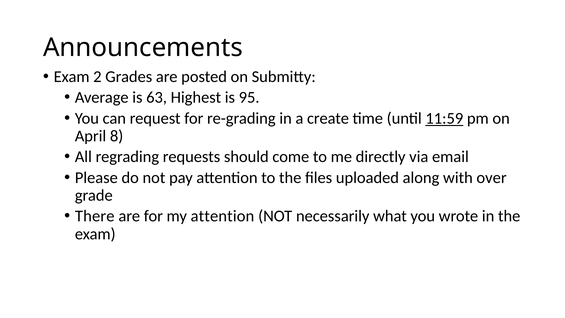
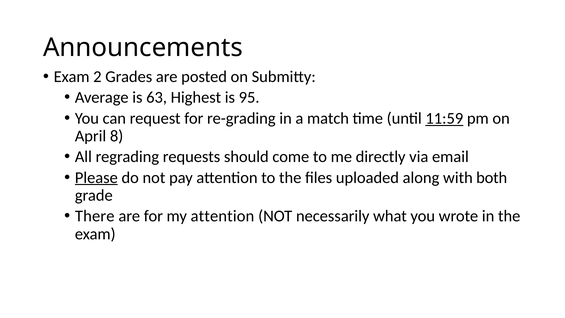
create: create -> match
Please underline: none -> present
over: over -> both
